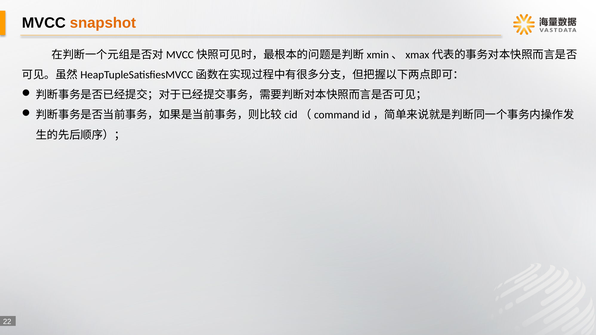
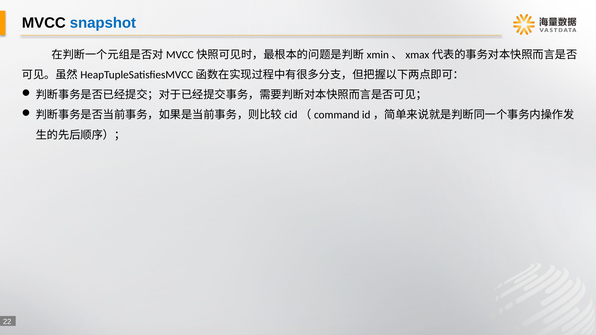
snapshot colour: orange -> blue
